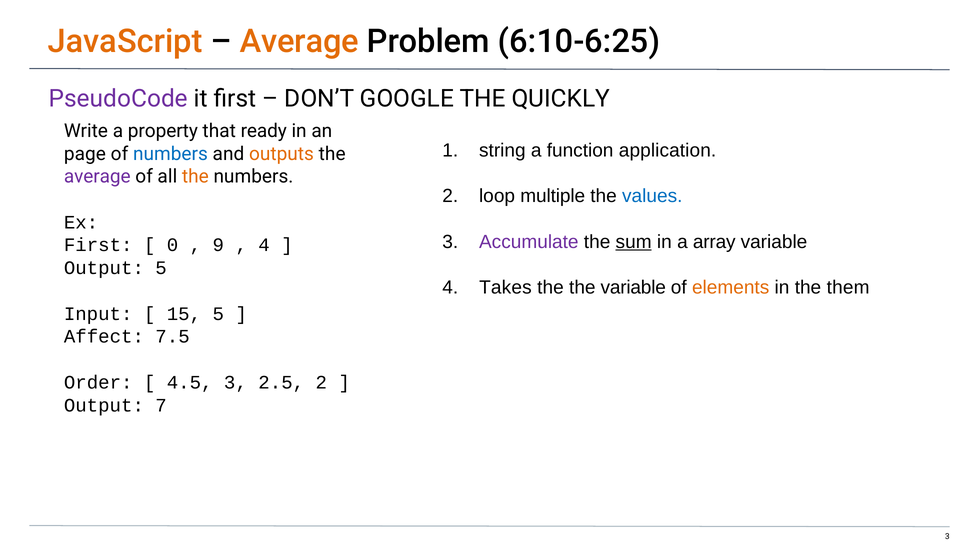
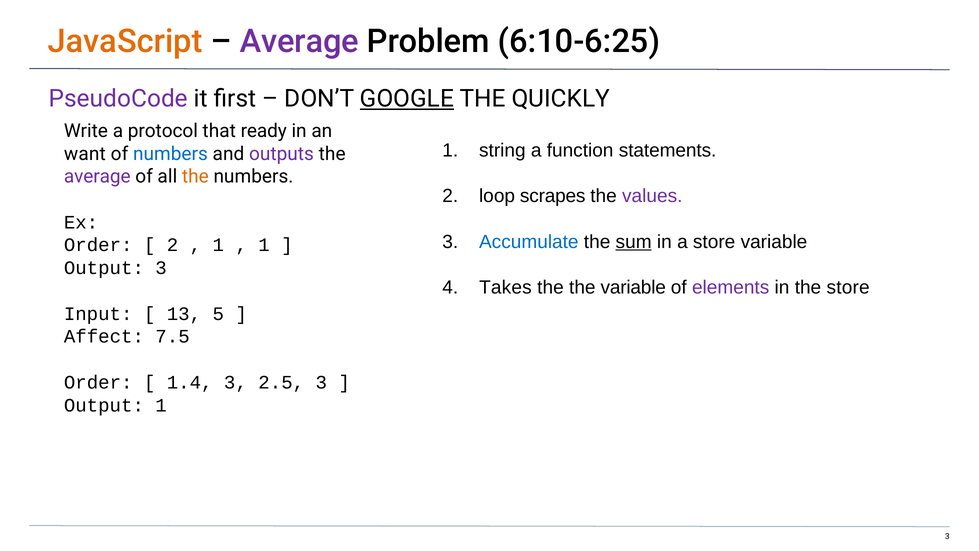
Average at (299, 41) colour: orange -> purple
GOOGLE underline: none -> present
property: property -> protocol
application: application -> statements
page: page -> want
outputs colour: orange -> purple
multiple: multiple -> scrapes
values colour: blue -> purple
Accumulate colour: purple -> blue
a array: array -> store
First at (98, 245): First -> Order
0 at (172, 245): 0 -> 2
9 at (218, 245): 9 -> 1
4 at (264, 245): 4 -> 1
Output 5: 5 -> 3
elements colour: orange -> purple
the them: them -> store
15: 15 -> 13
4.5: 4.5 -> 1.4
2.5 2: 2 -> 3
Output 7: 7 -> 1
